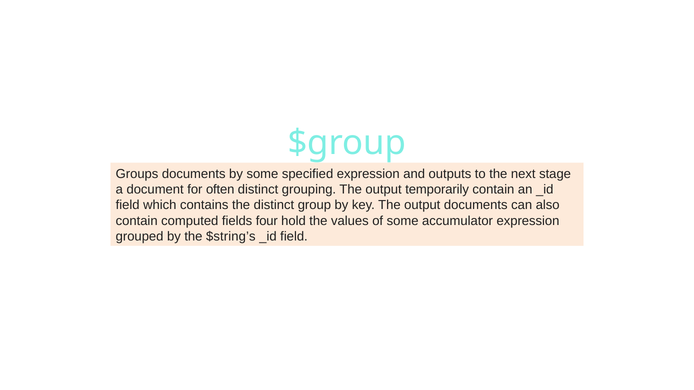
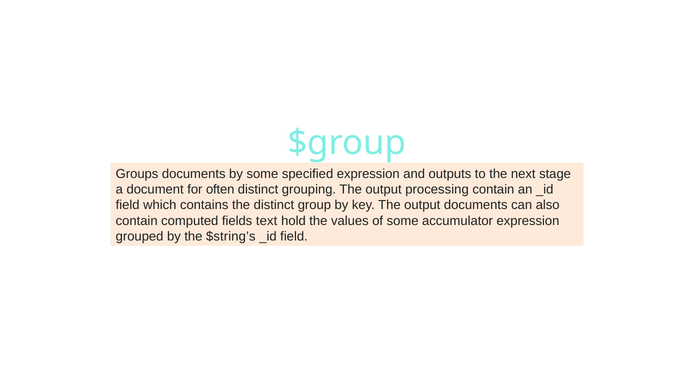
temporarily: temporarily -> processing
four: four -> text
